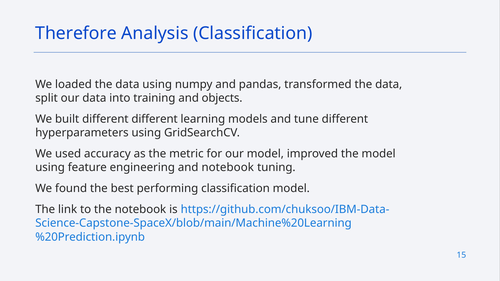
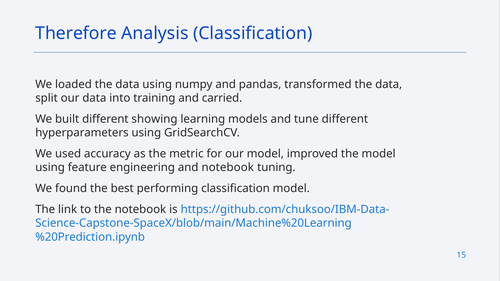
objects: objects -> carried
different different: different -> showing
